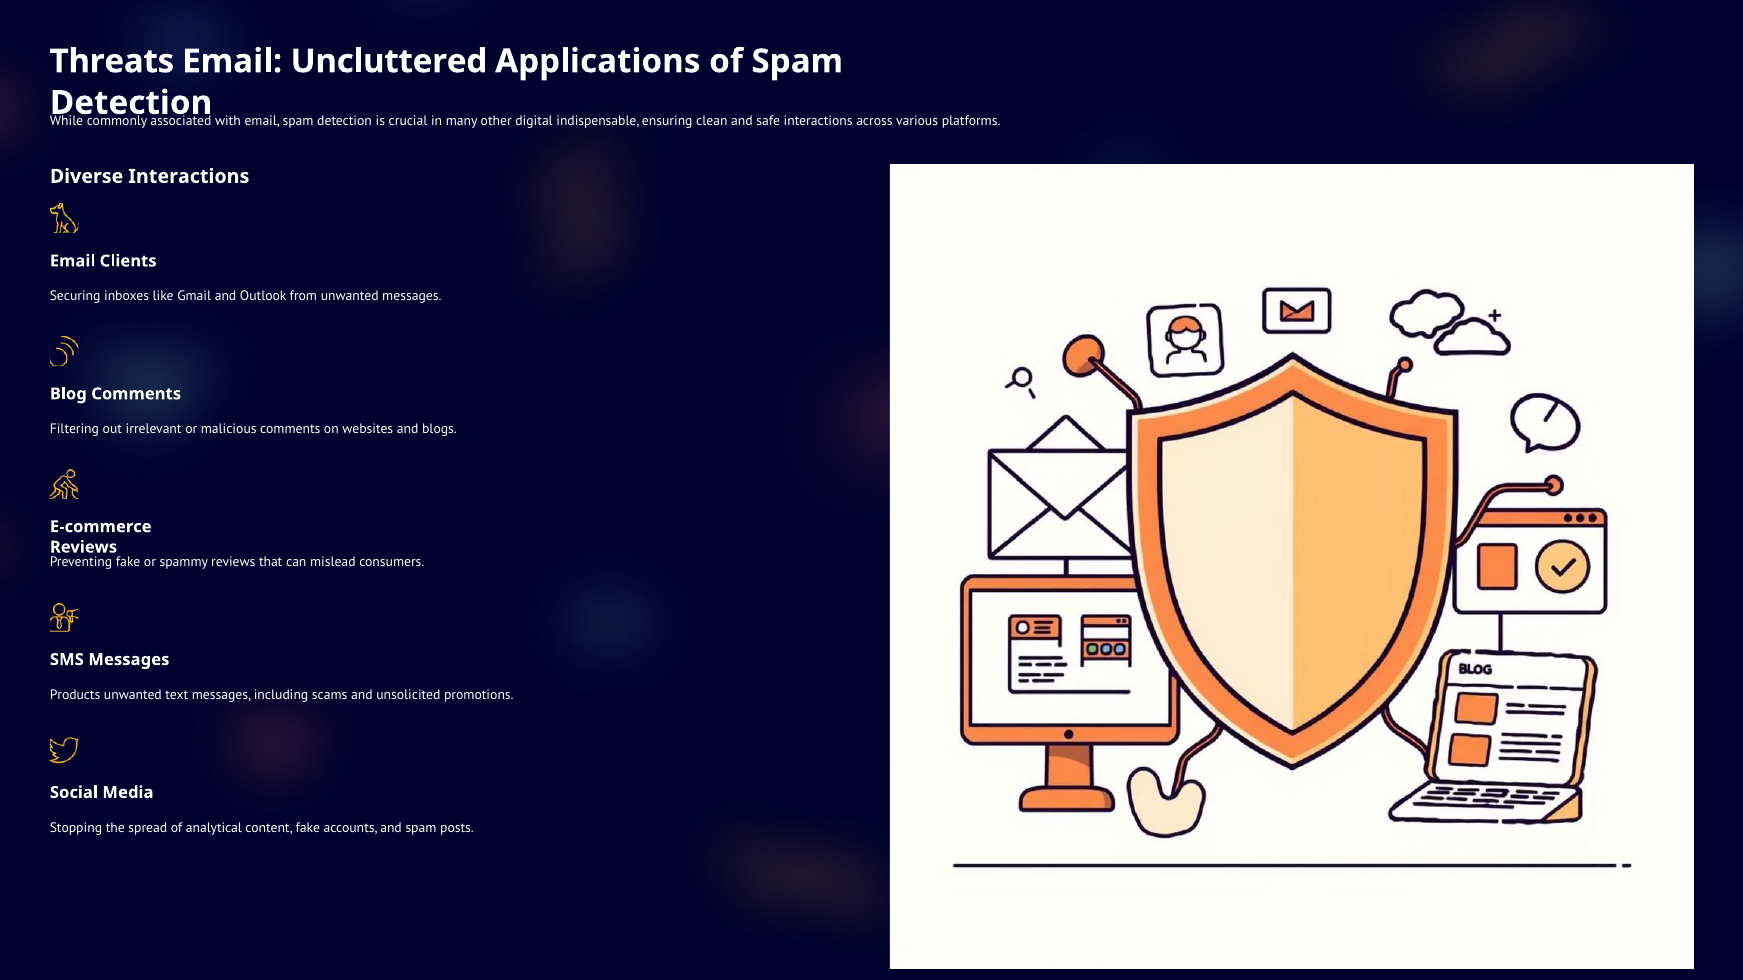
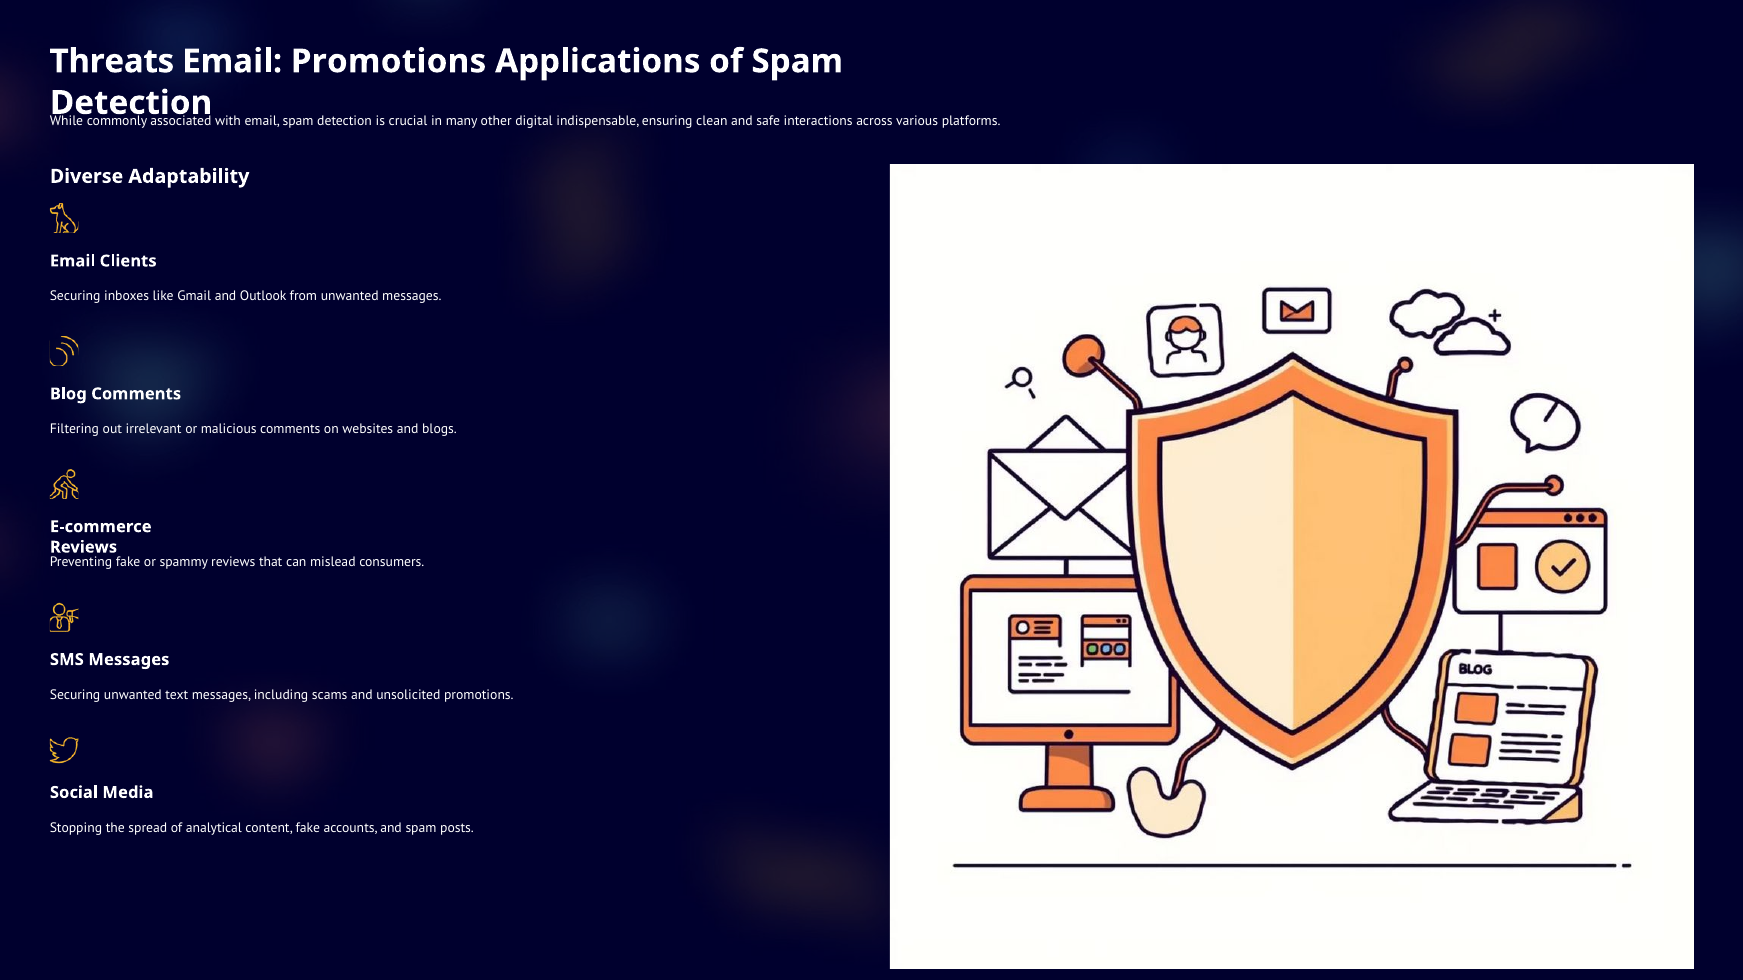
Email Uncluttered: Uncluttered -> Promotions
Diverse Interactions: Interactions -> Adaptability
Products at (75, 695): Products -> Securing
